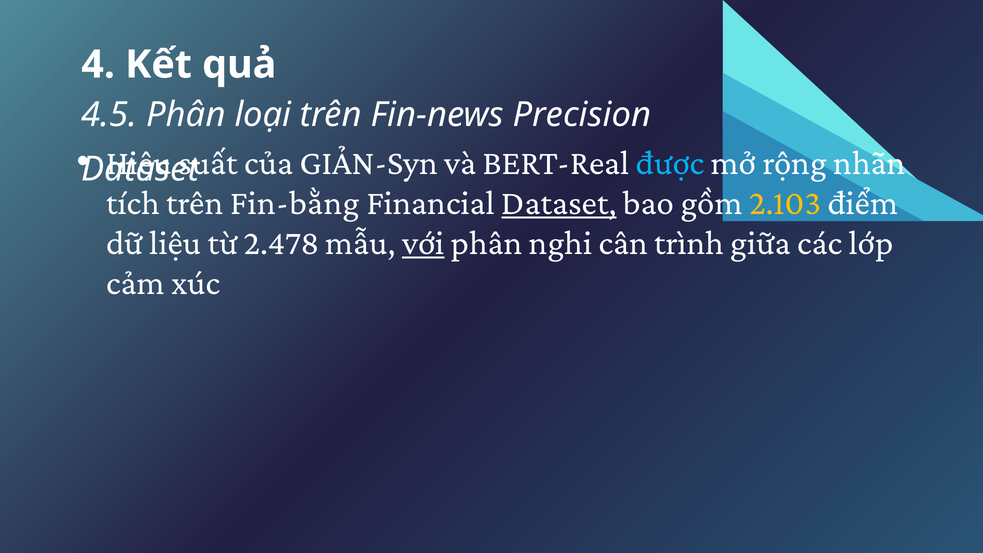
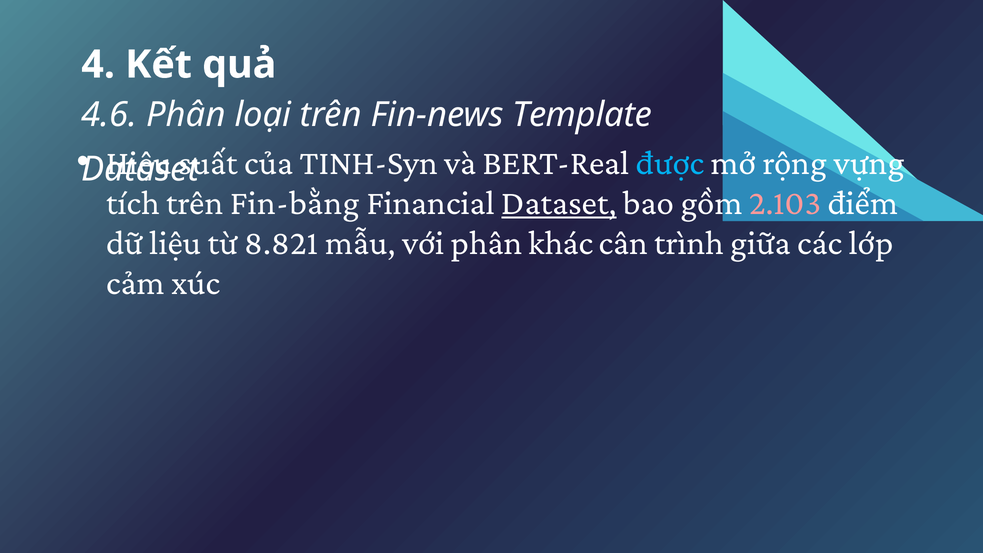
4.5: 4.5 -> 4.6
Precision: Precision -> Template
GIẢN-Syn: GIẢN-Syn -> TINH-Syn
nhãn: nhãn -> vựng
2.103 colour: yellow -> pink
2.478: 2.478 -> 8.821
với underline: present -> none
nghi: nghi -> khác
